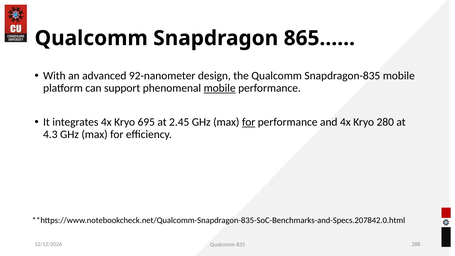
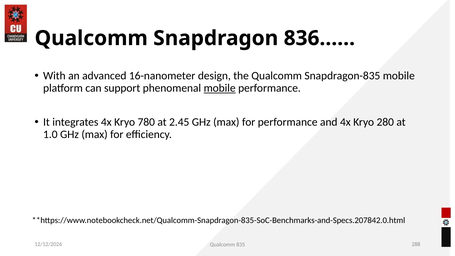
865……: 865…… -> 836……
92-nanometer: 92-nanometer -> 16-nanometer
695: 695 -> 780
for at (249, 122) underline: present -> none
4.3: 4.3 -> 1.0
